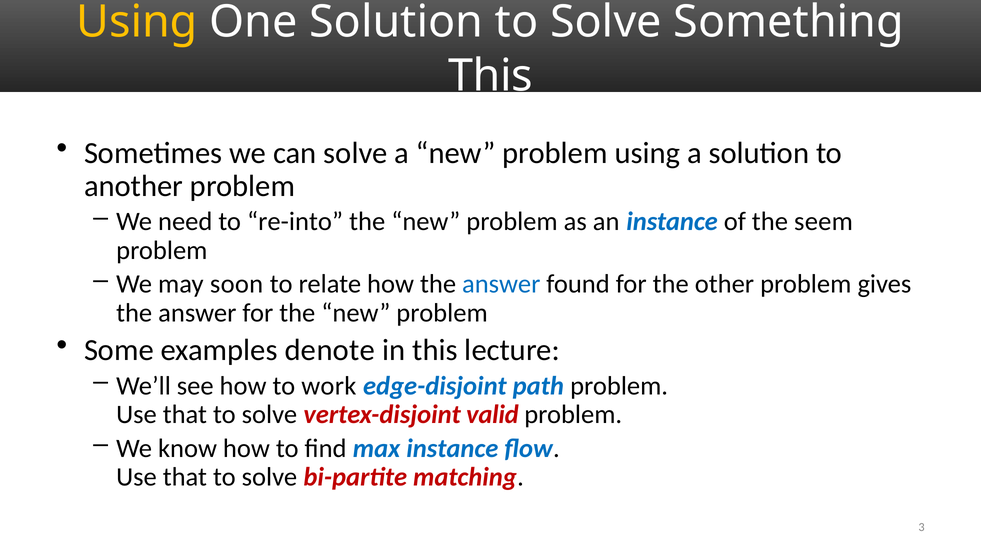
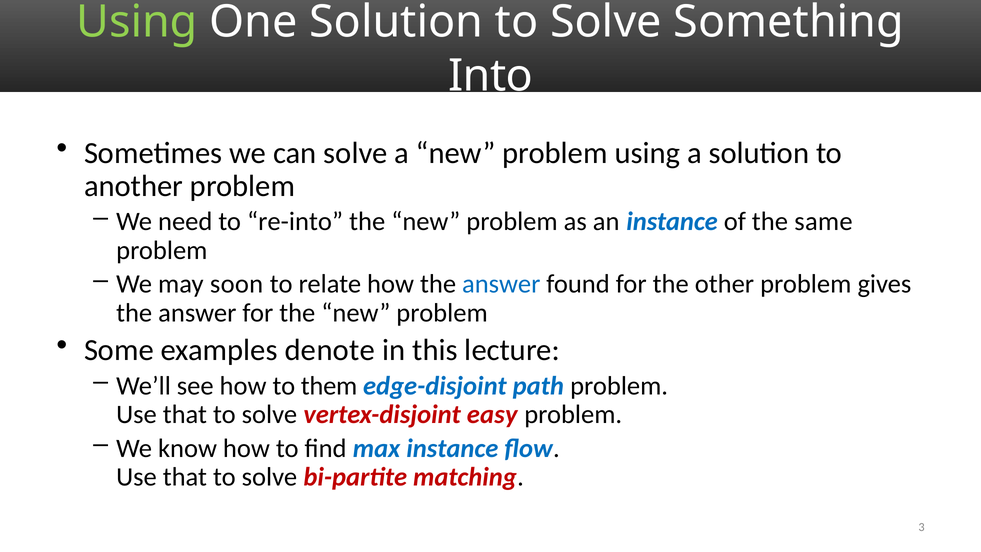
Using at (137, 22) colour: yellow -> light green
This at (491, 76): This -> Into
seem: seem -> same
work: work -> them
valid: valid -> easy
